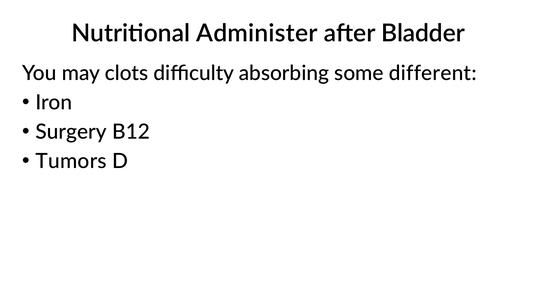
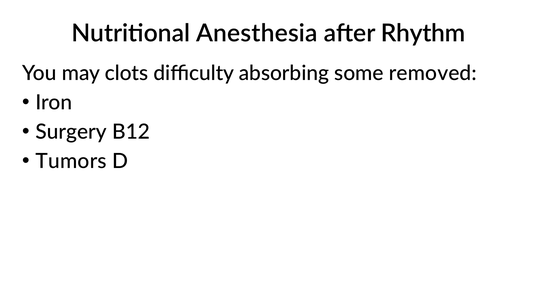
Administer: Administer -> Anesthesia
Bladder: Bladder -> Rhythm
different: different -> removed
